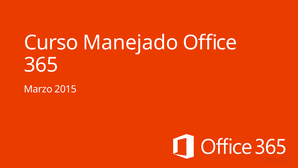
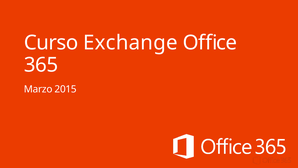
Manejado: Manejado -> Exchange
